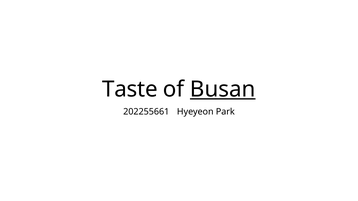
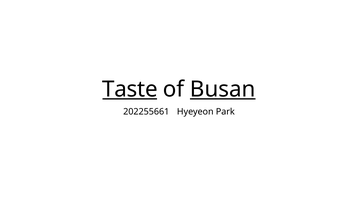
Taste underline: none -> present
